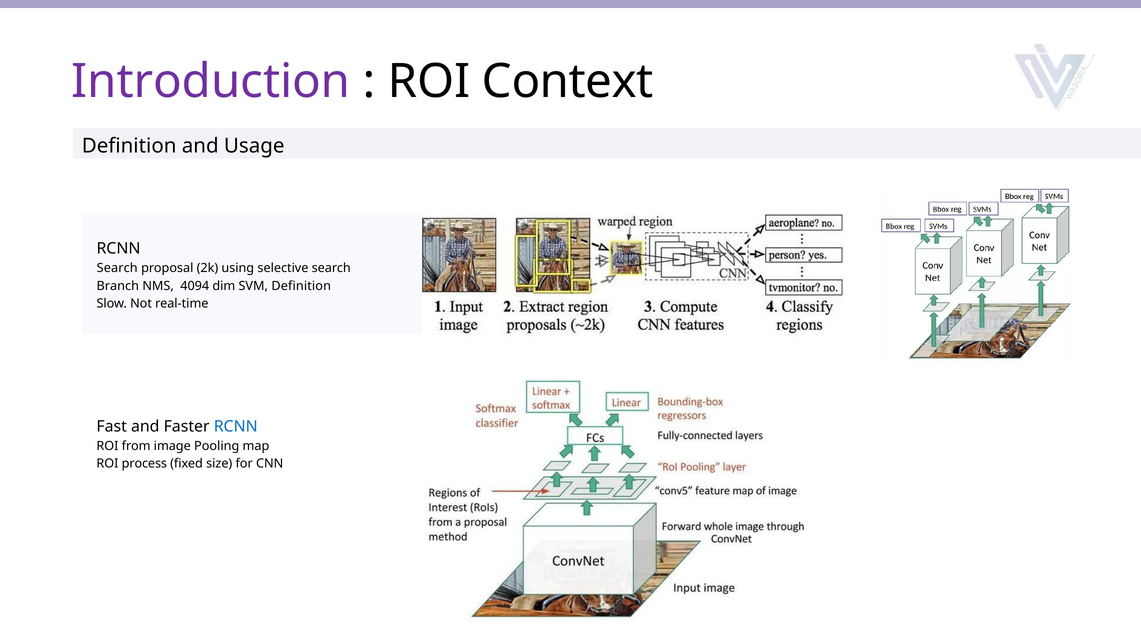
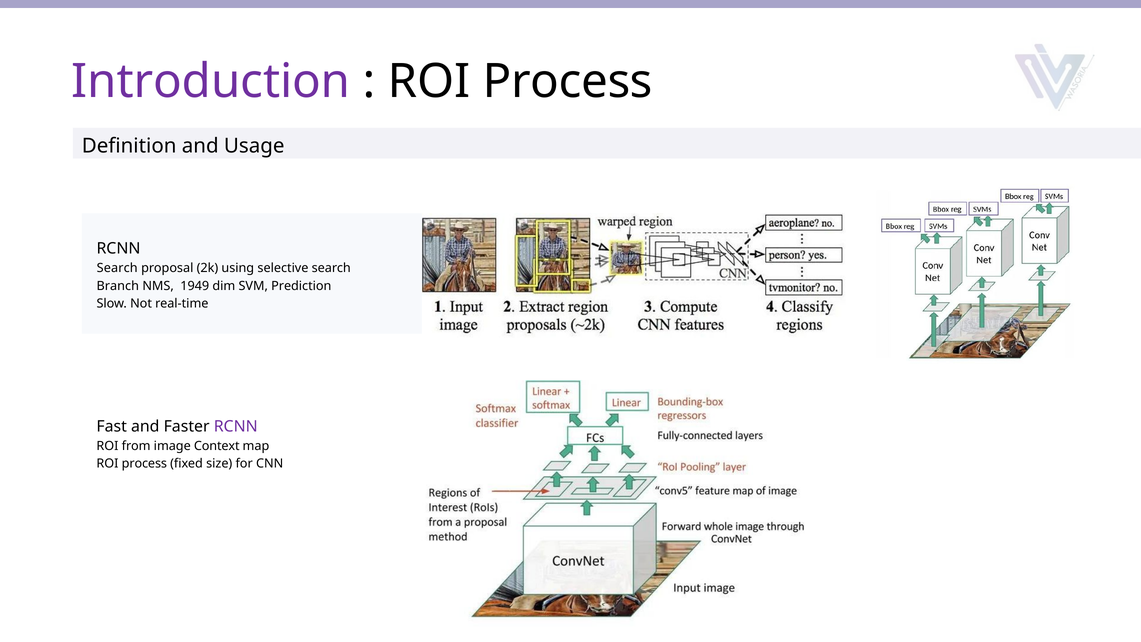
Context at (568, 81): Context -> Process
4094: 4094 -> 1949
SVM Definition: Definition -> Prediction
RCNN at (236, 426) colour: blue -> purple
Pooling: Pooling -> Context
